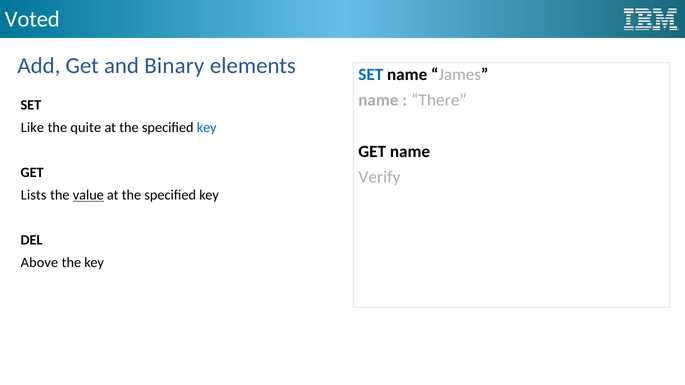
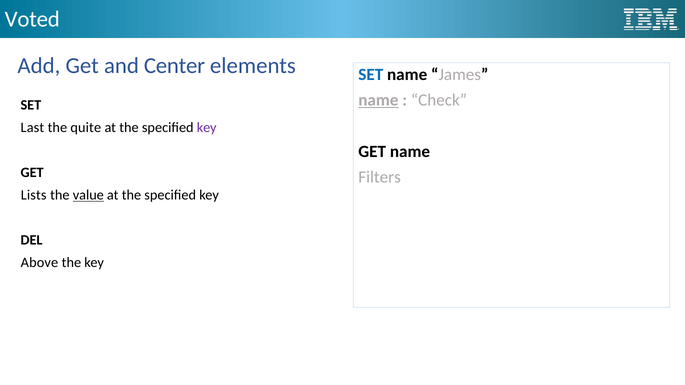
Binary: Binary -> Center
name at (378, 100) underline: none -> present
There: There -> Check
Like: Like -> Last
key at (207, 128) colour: blue -> purple
Verify: Verify -> Filters
